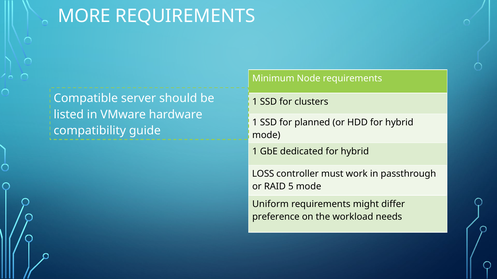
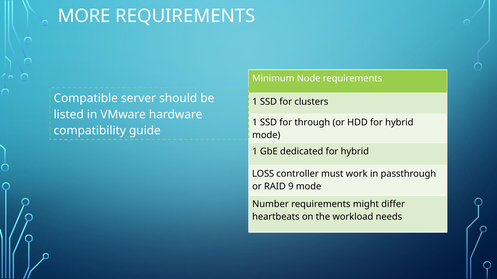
planned: planned -> through
5: 5 -> 9
Uniform: Uniform -> Number
preference: preference -> heartbeats
